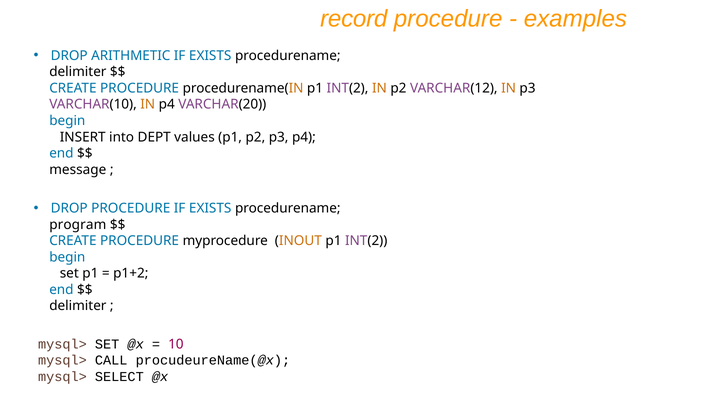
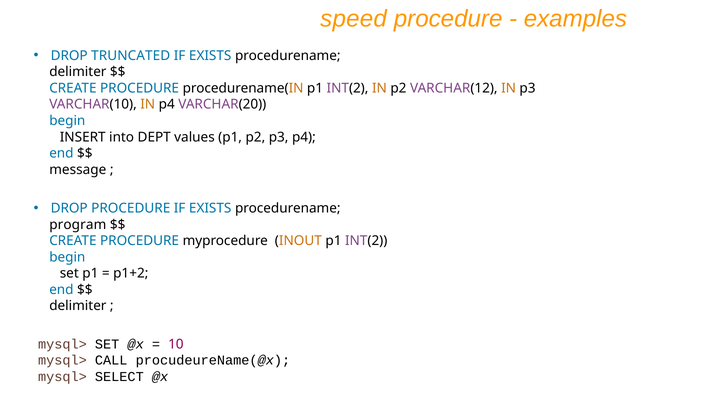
record: record -> speed
ARITHMETIC: ARITHMETIC -> TRUNCATED
